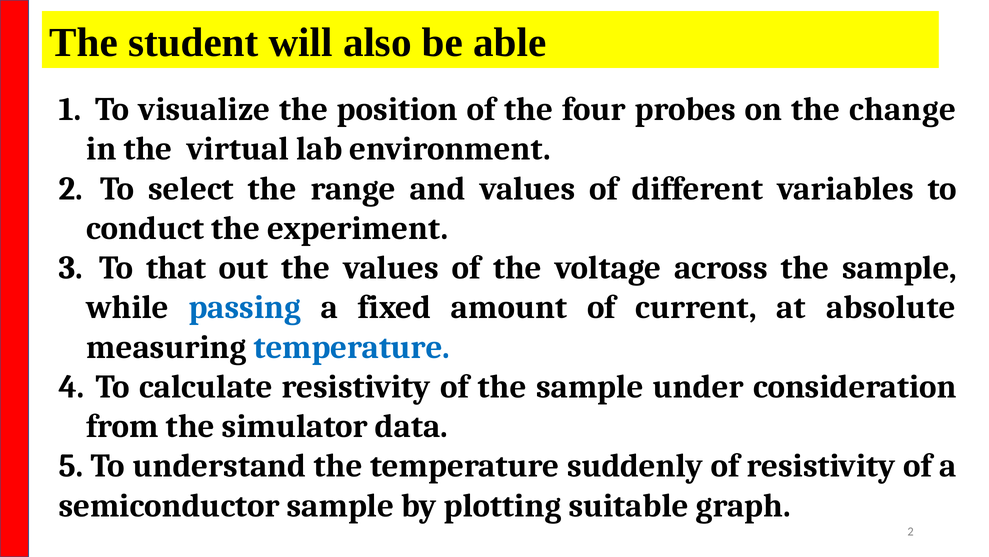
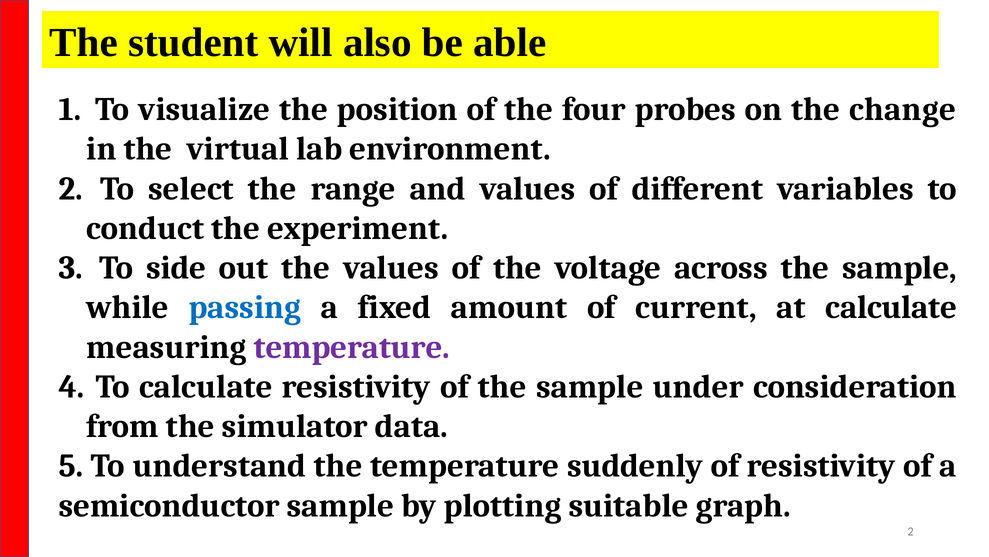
that: that -> side
at absolute: absolute -> calculate
temperature at (352, 347) colour: blue -> purple
